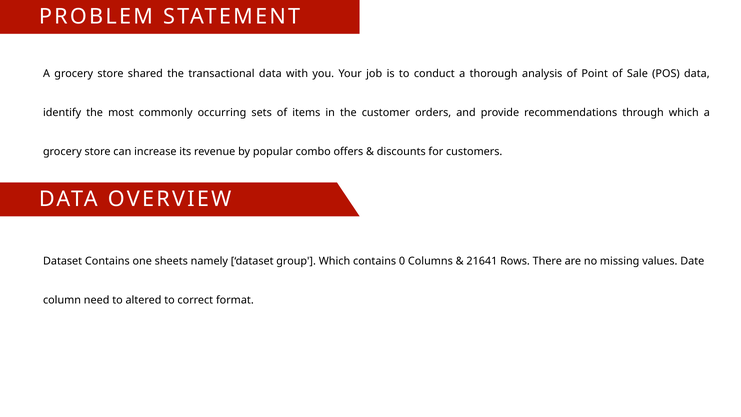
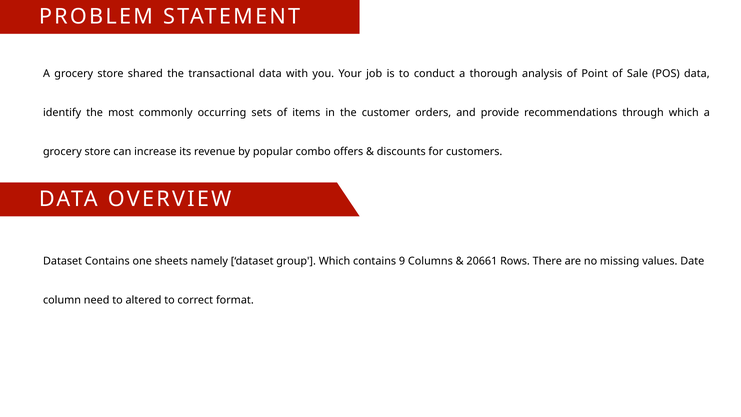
0: 0 -> 9
21641: 21641 -> 20661
